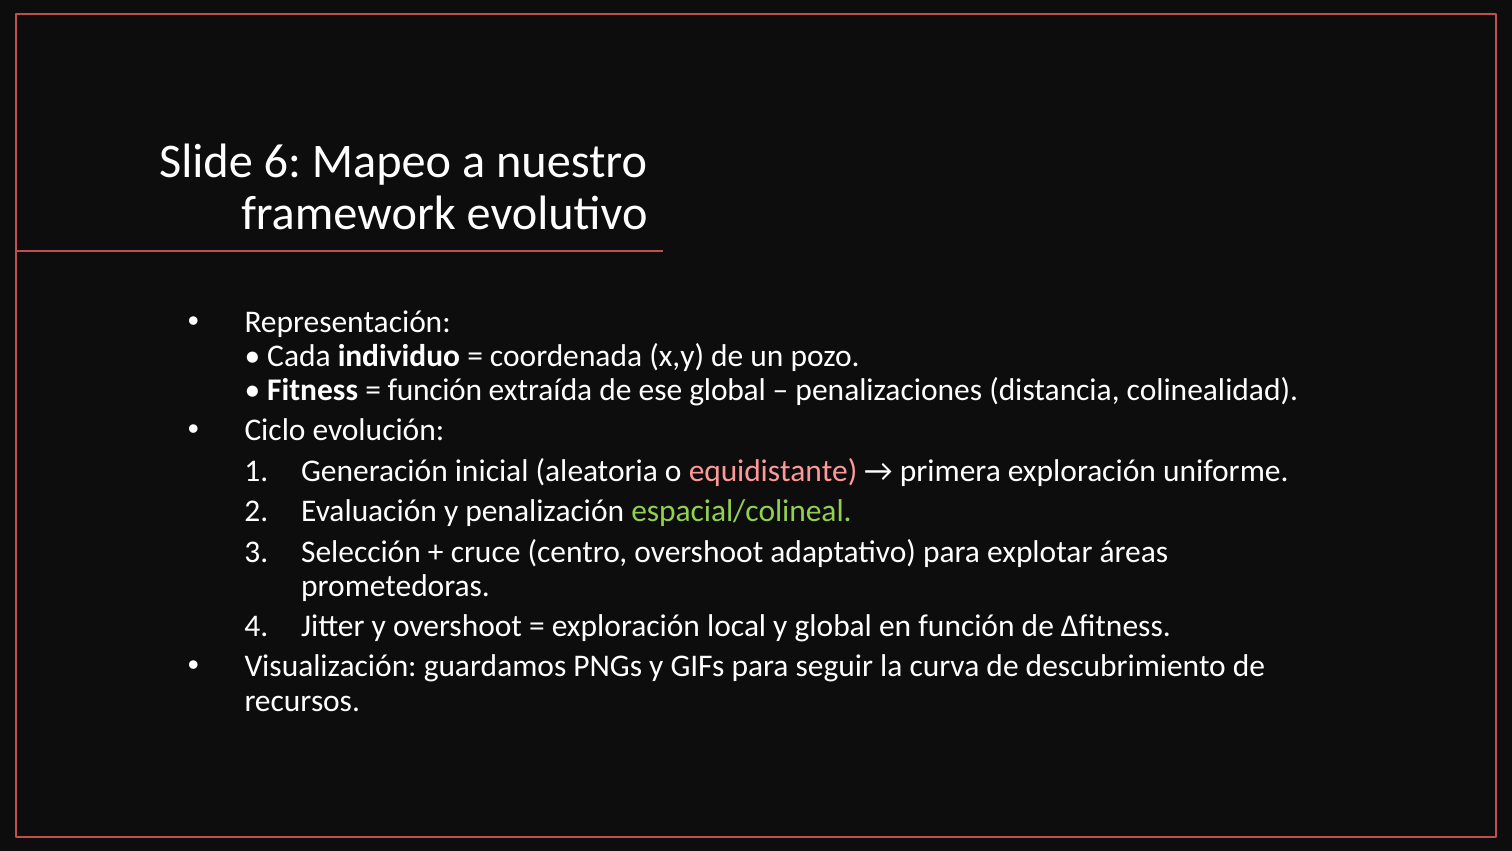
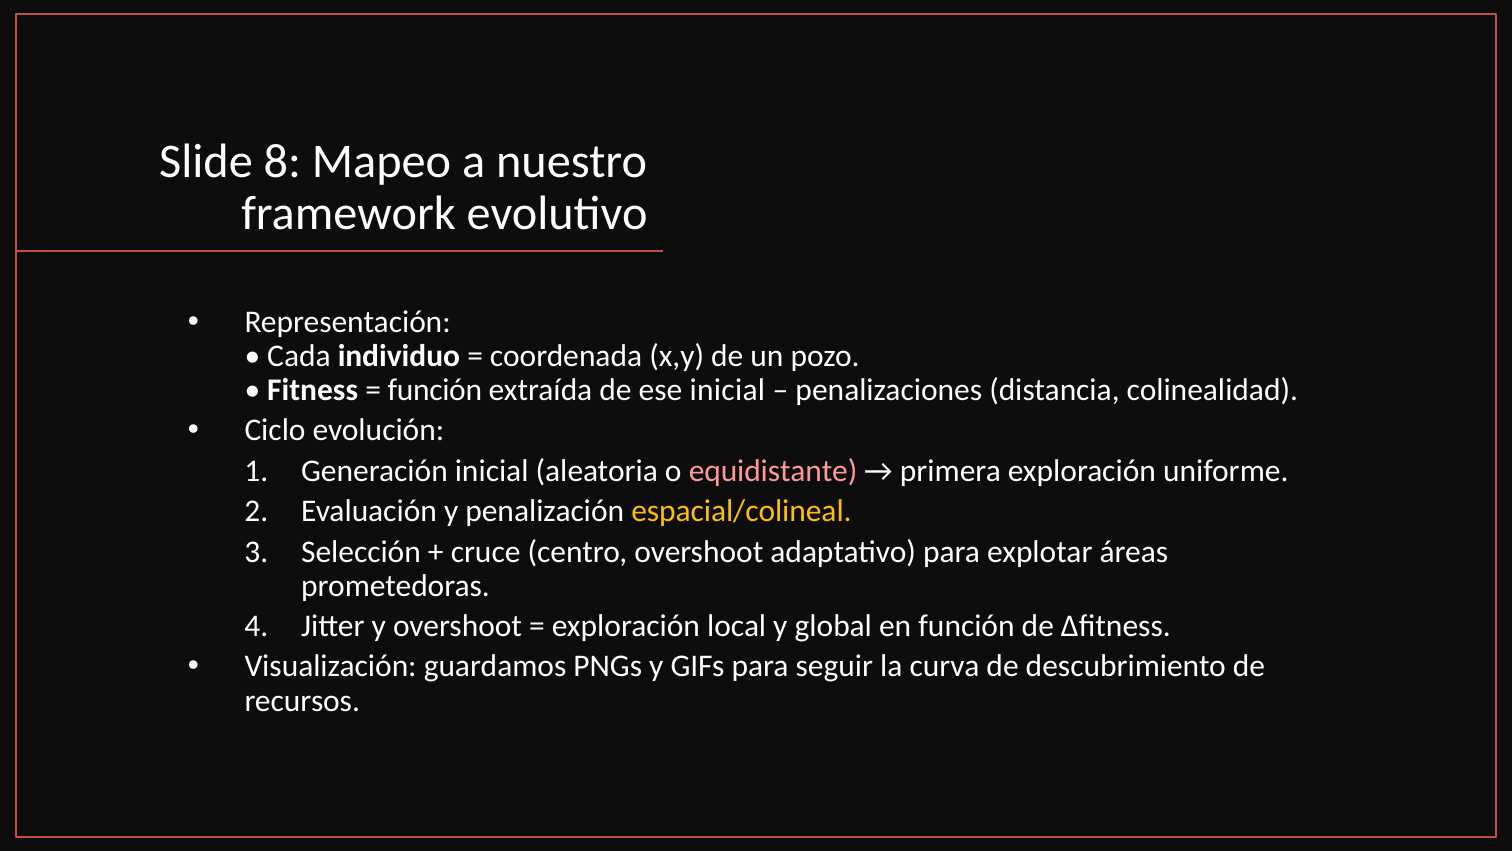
6: 6 -> 8
ese global: global -> inicial
espacial/colineal colour: light green -> yellow
